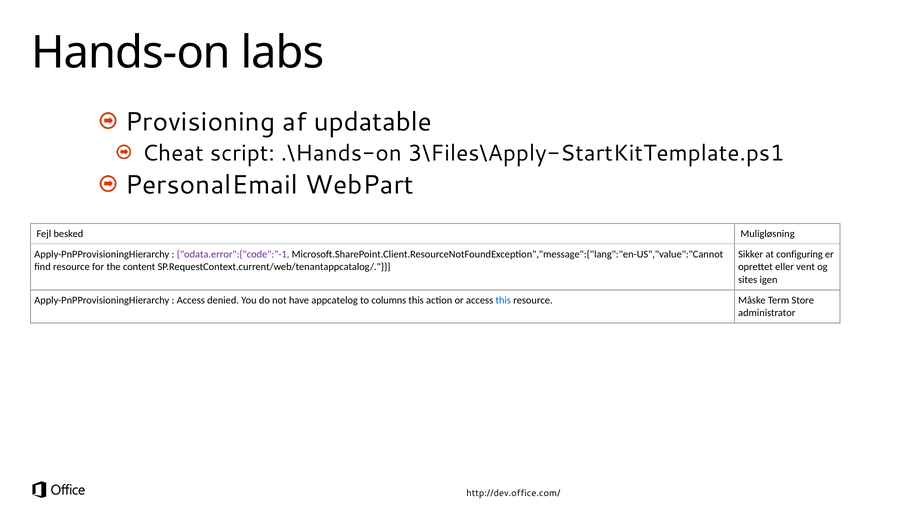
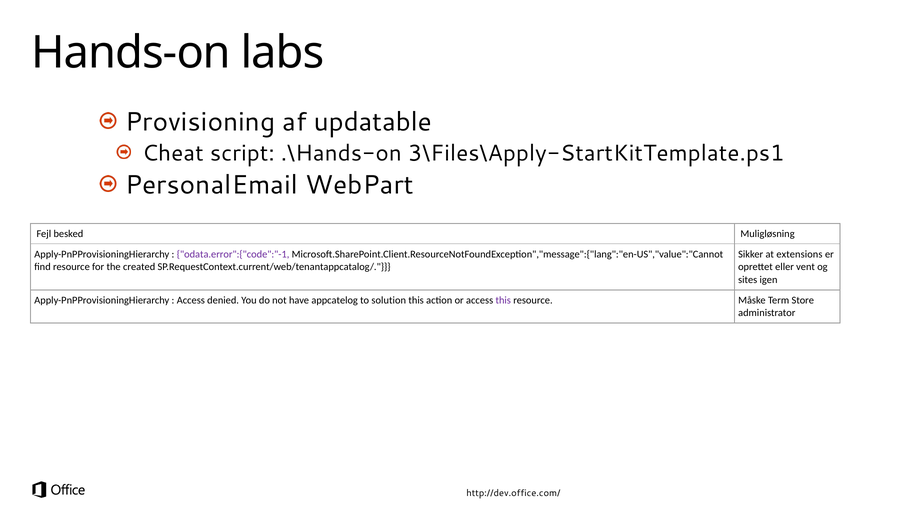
configuring: configuring -> extensions
content: content -> created
columns: columns -> solution
this at (503, 300) colour: blue -> purple
